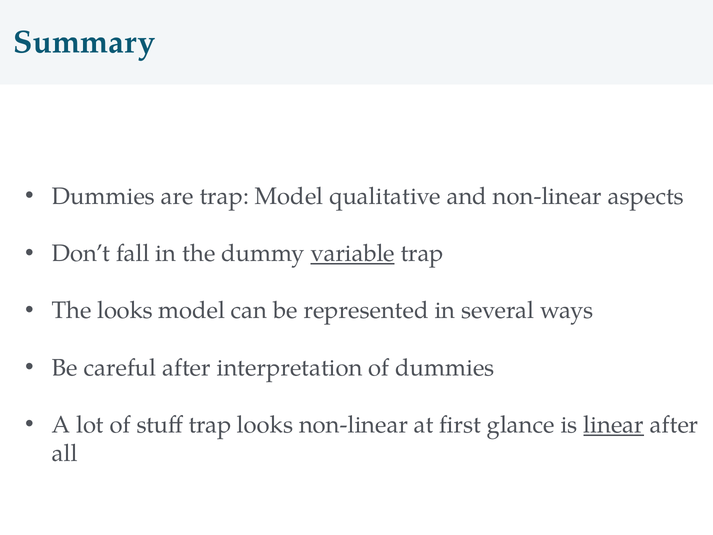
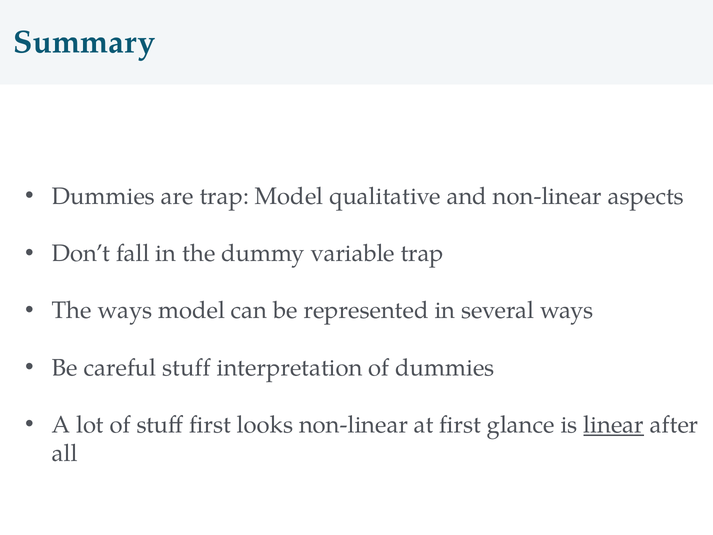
variable underline: present -> none
The looks: looks -> ways
careful after: after -> stuff
stuff trap: trap -> first
